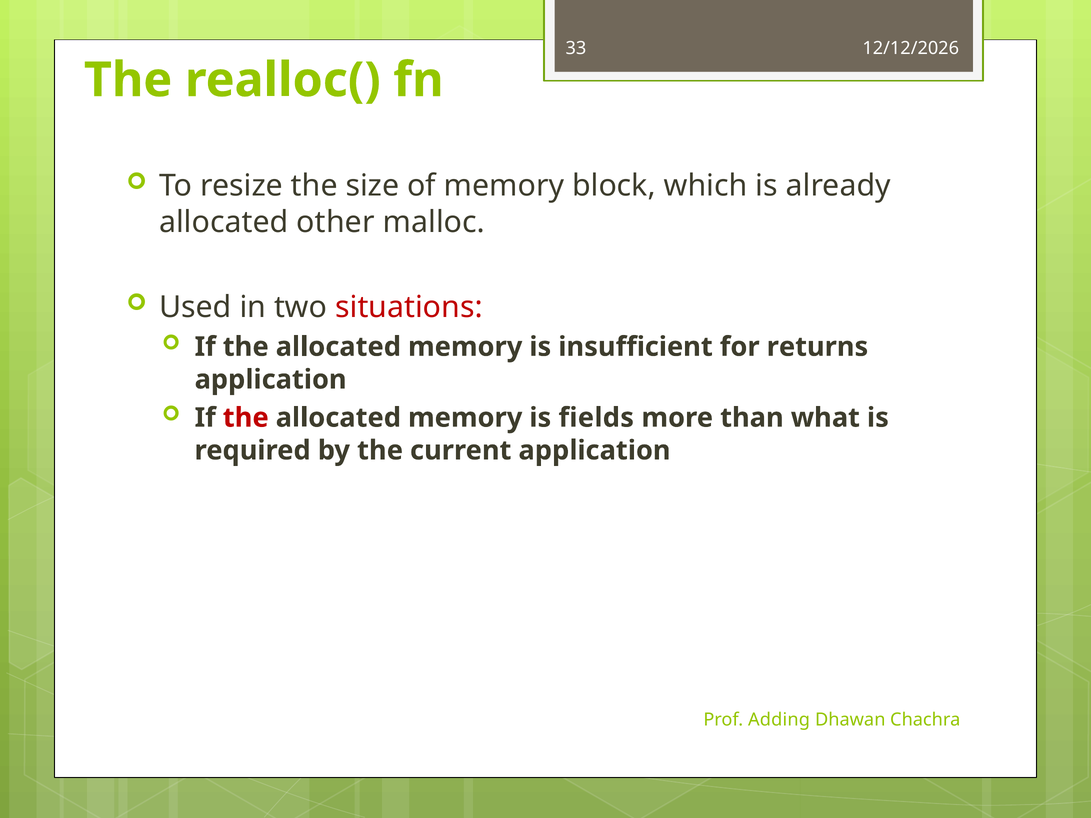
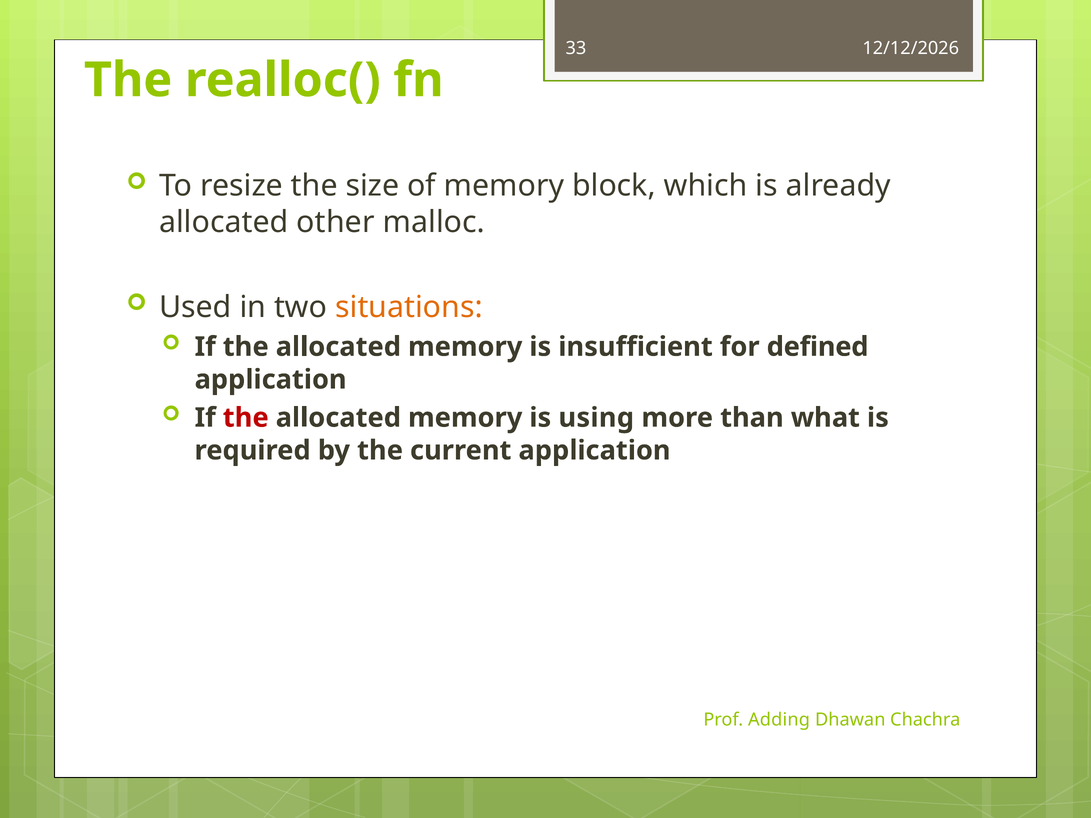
situations colour: red -> orange
returns: returns -> defined
fields: fields -> using
